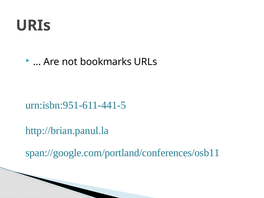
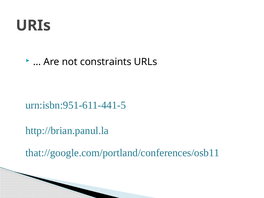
bookmarks: bookmarks -> constraints
span://google.com/portland/conferences/osb11: span://google.com/portland/conferences/osb11 -> that://google.com/portland/conferences/osb11
